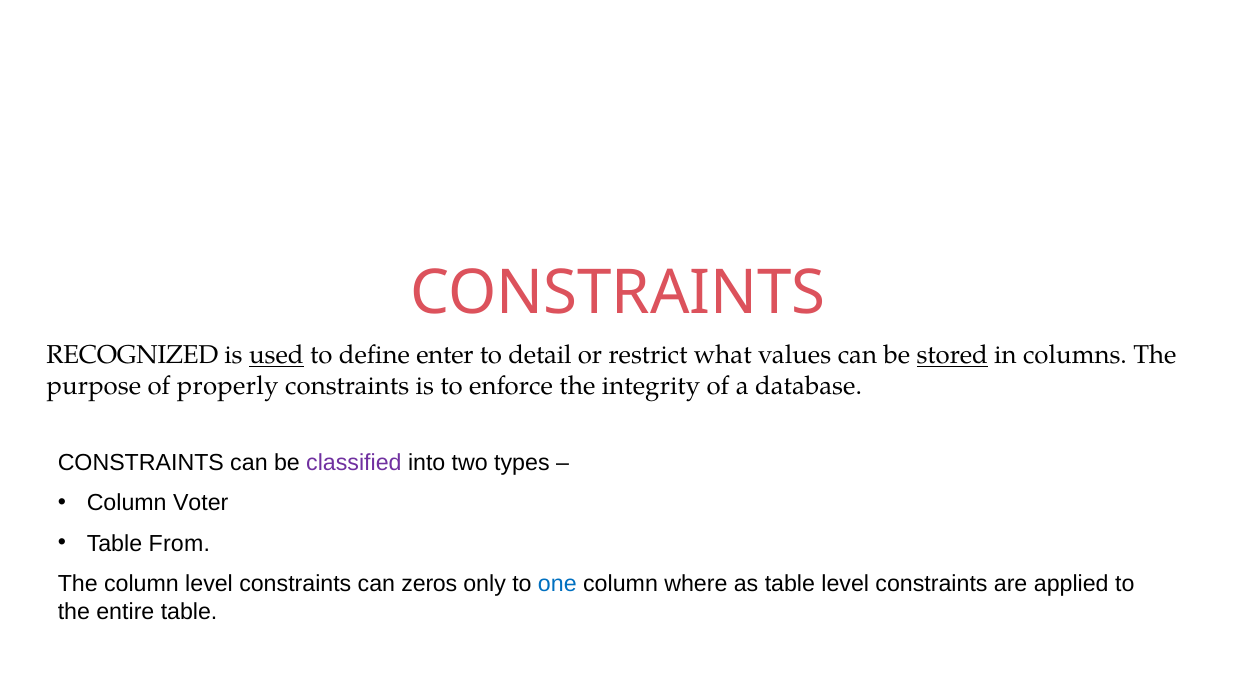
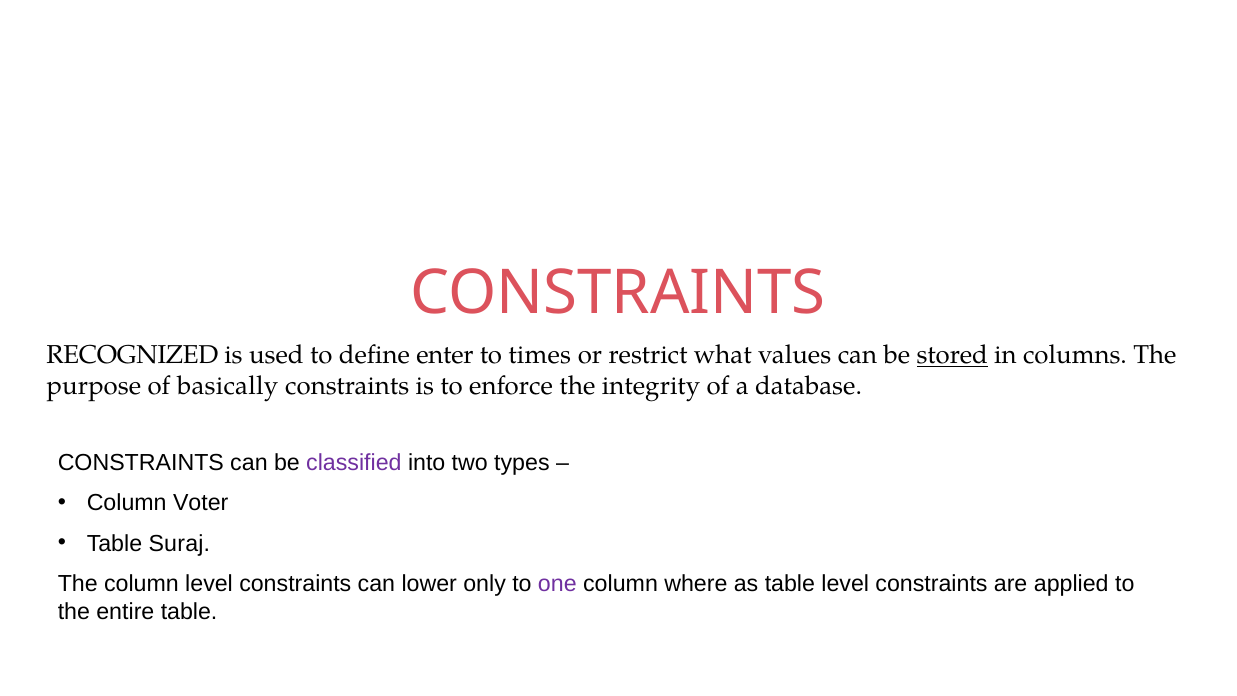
used underline: present -> none
detail: detail -> times
properly: properly -> basically
From: From -> Suraj
zeros: zeros -> lower
one colour: blue -> purple
